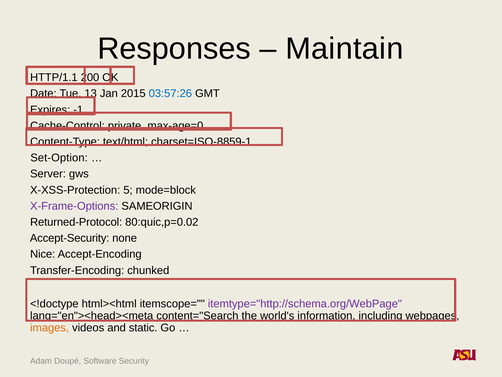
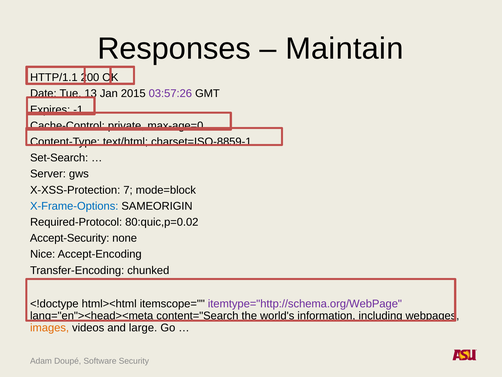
03:57:26 colour: blue -> purple
Set-Option: Set-Option -> Set-Search
5: 5 -> 7
X-Frame-Options colour: purple -> blue
Returned-Protocol: Returned-Protocol -> Required-Protocol
static: static -> large
